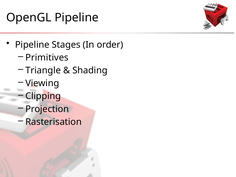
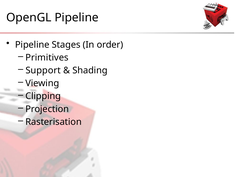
Triangle: Triangle -> Support
